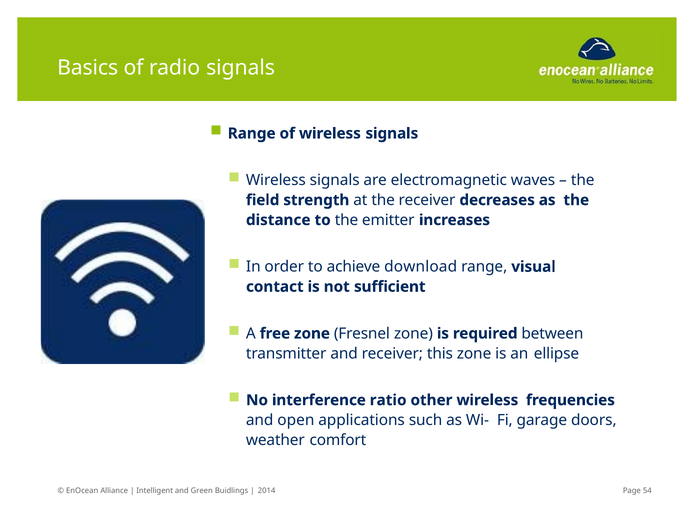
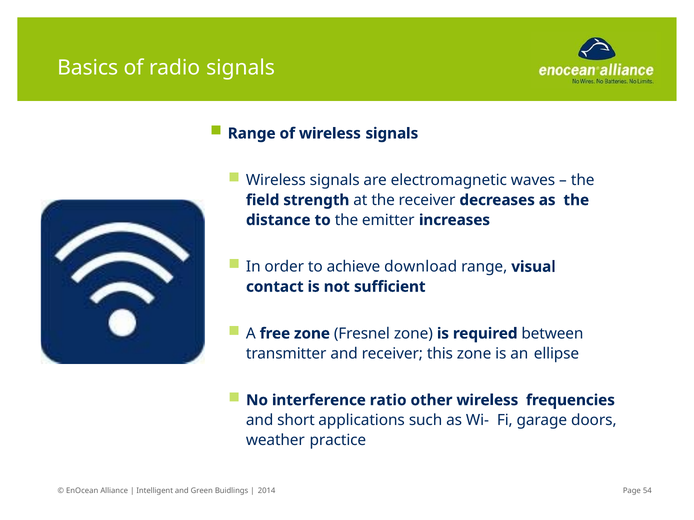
open: open -> short
comfort: comfort -> practice
